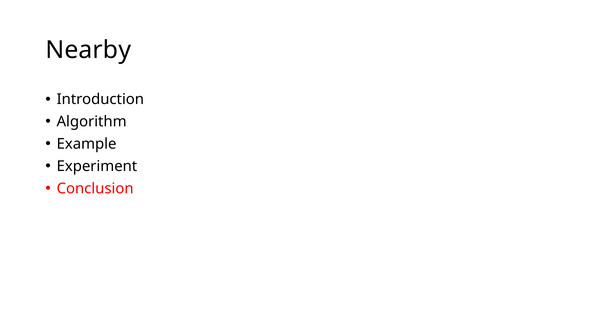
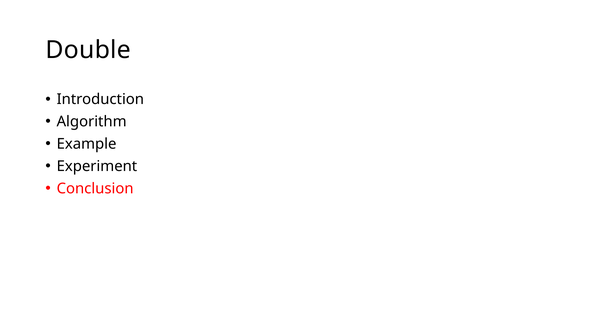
Nearby: Nearby -> Double
